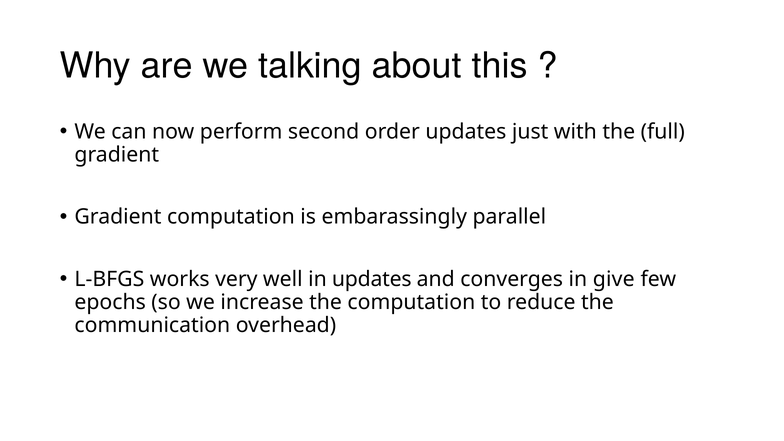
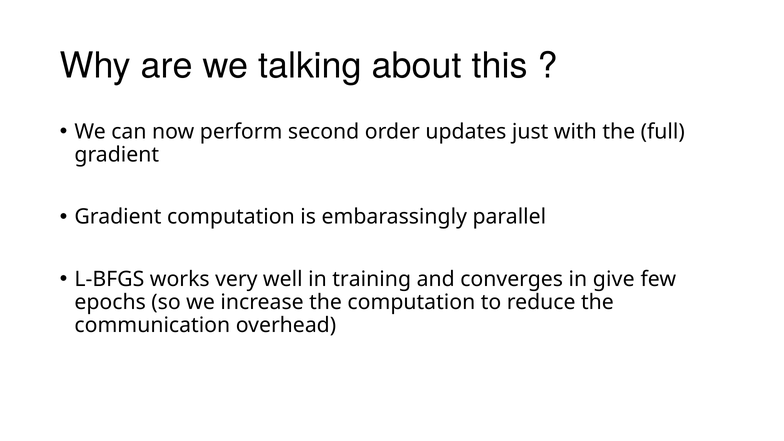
in updates: updates -> training
